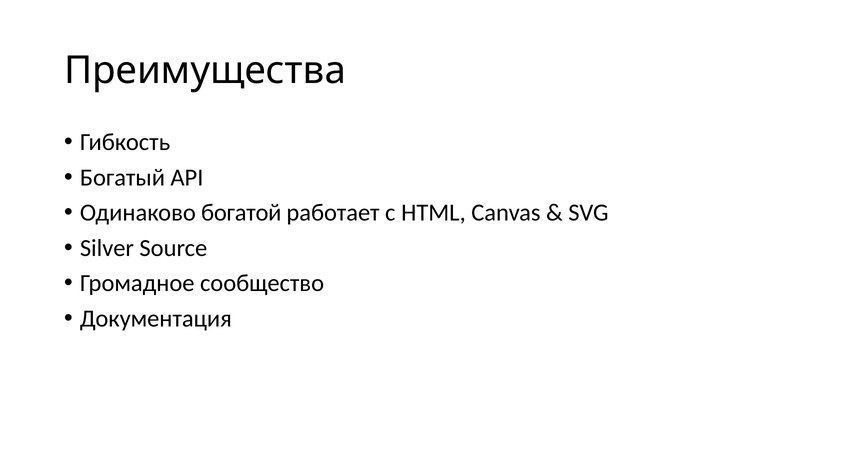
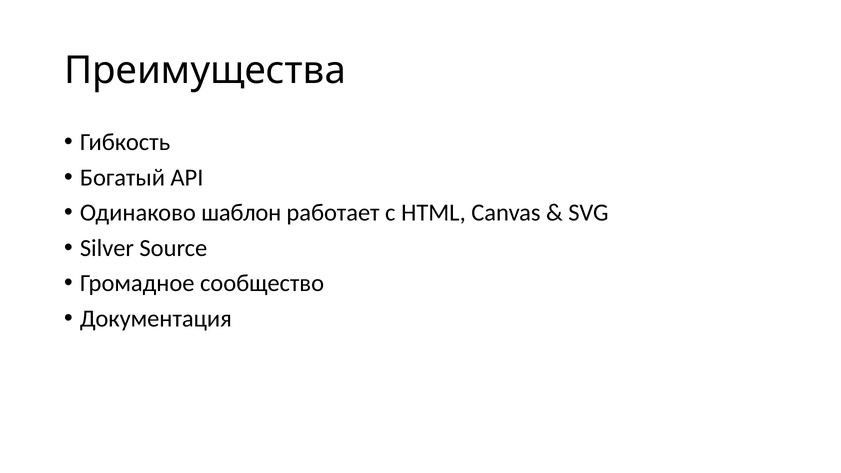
богатой: богатой -> шаблон
